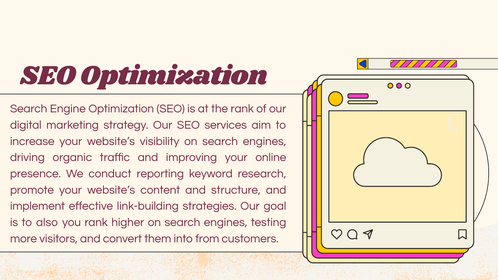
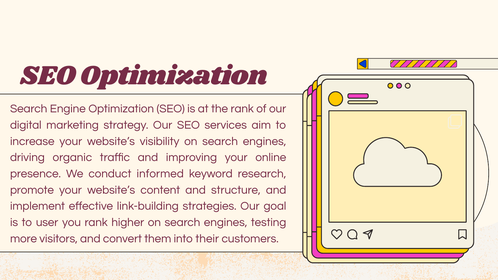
reporting: reporting -> informed
also: also -> user
from: from -> their
